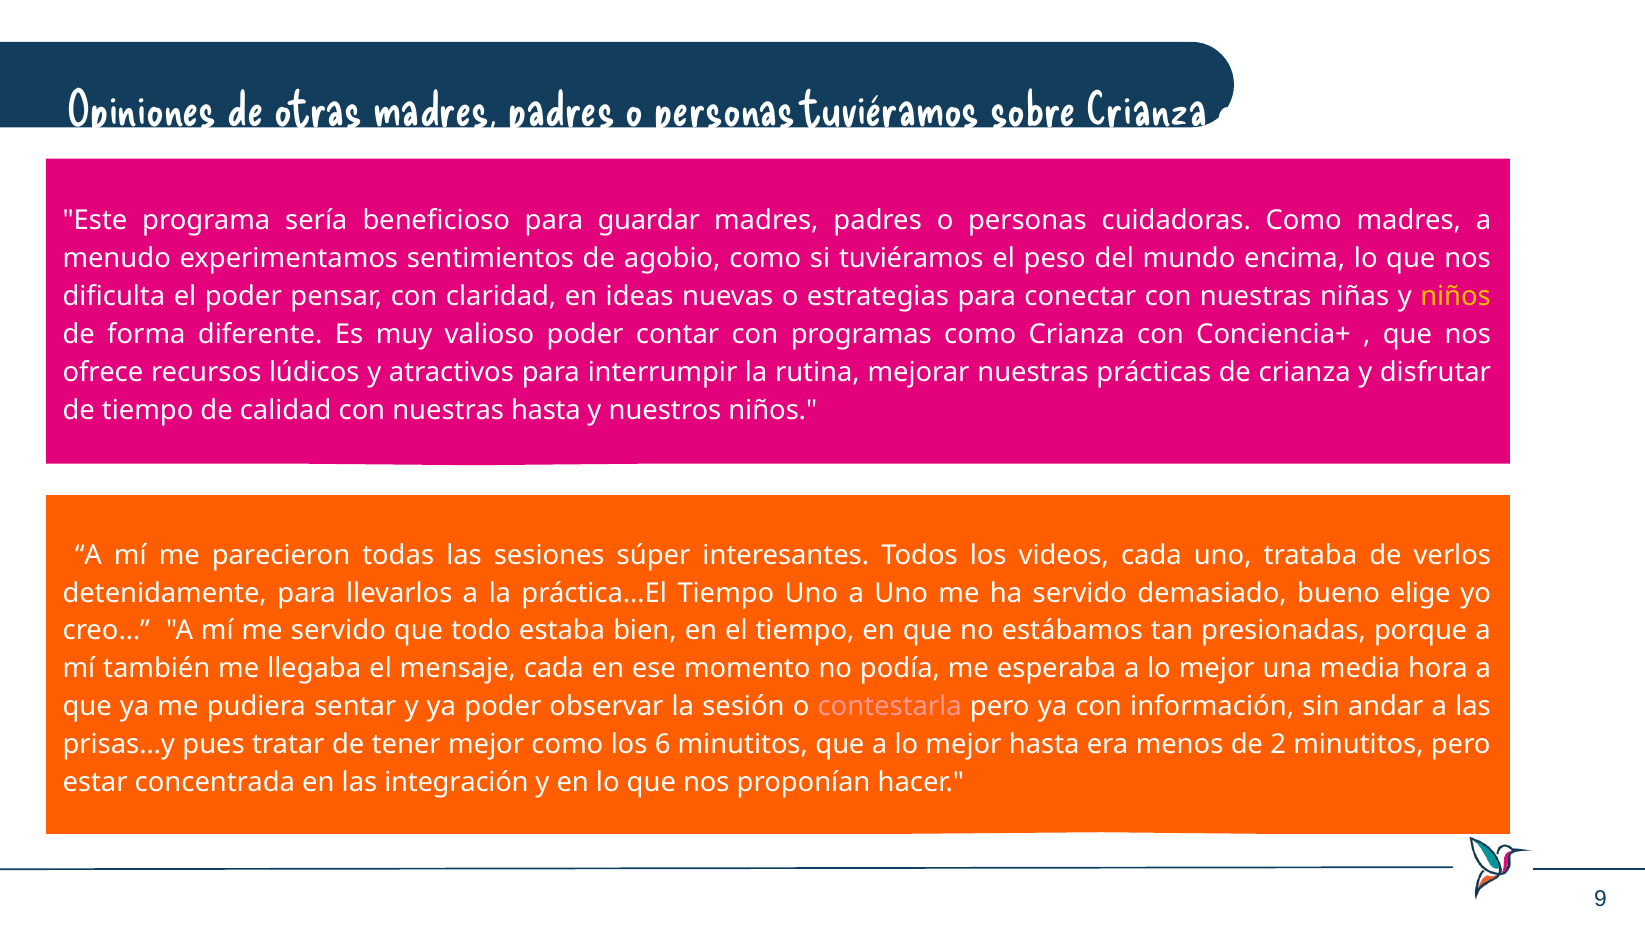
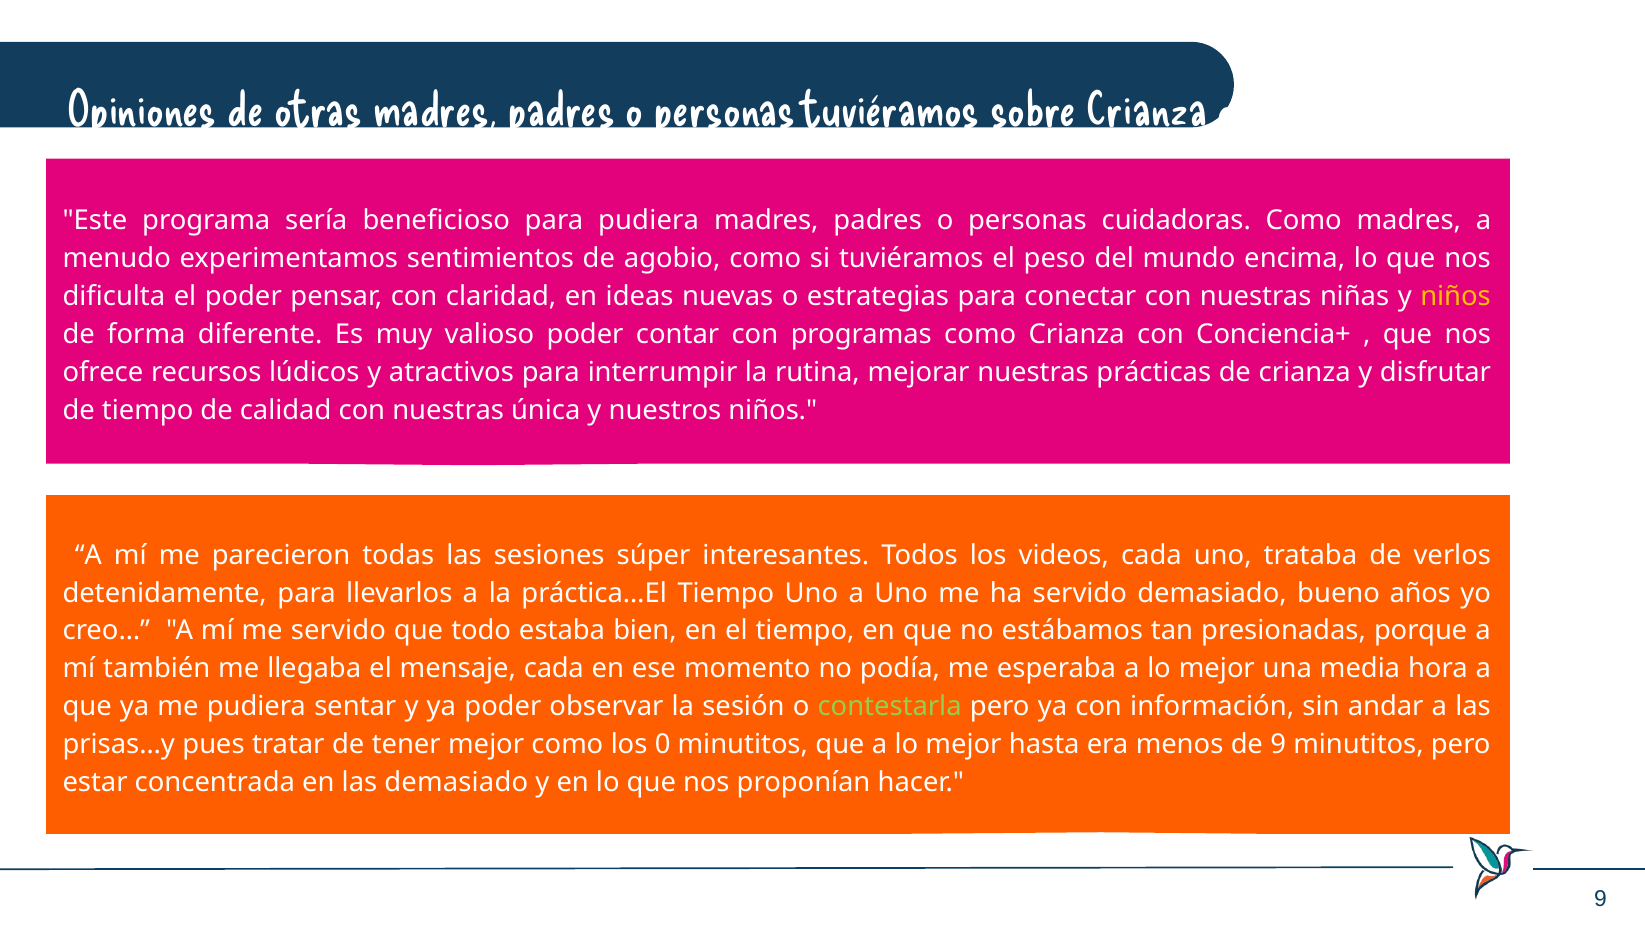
para guardar: guardar -> pudiera
nuestras hasta: hasta -> única
elige: elige -> años
contestarla colour: pink -> light green
6: 6 -> 0
de 2: 2 -> 9
las integración: integración -> demasiado
